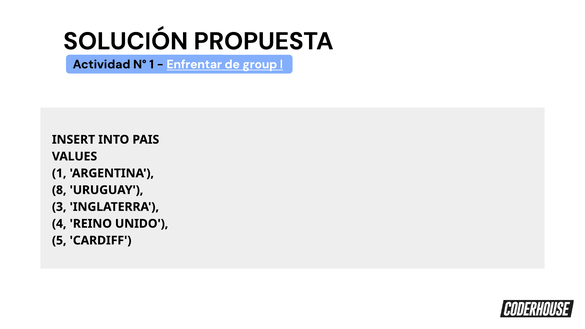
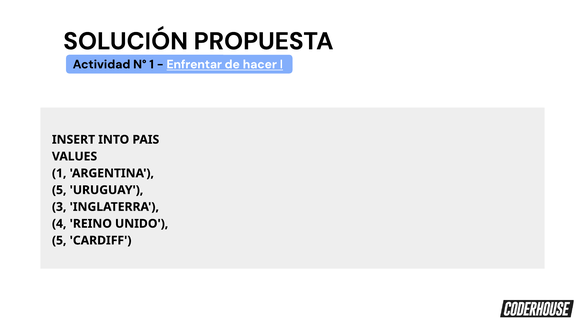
group: group -> hacer
8 at (59, 190): 8 -> 5
